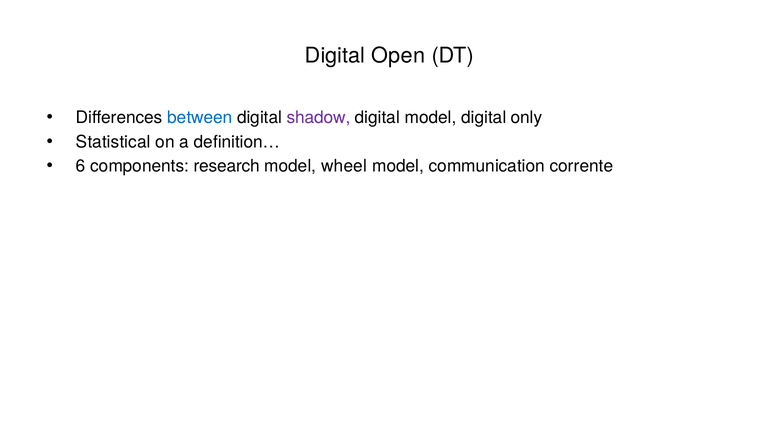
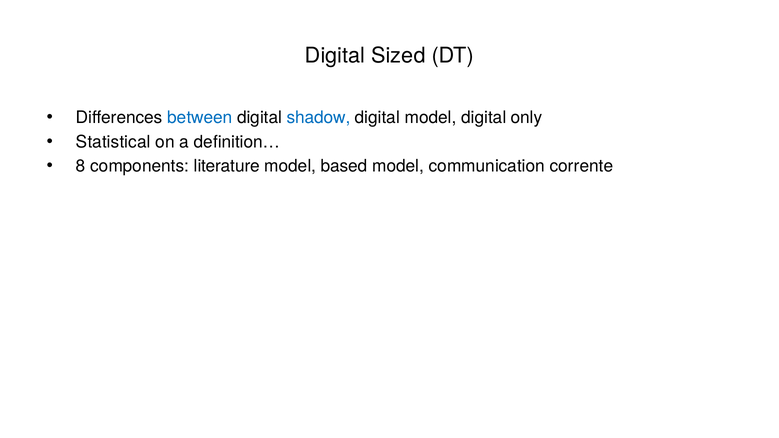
Open: Open -> Sized
shadow colour: purple -> blue
6: 6 -> 8
research: research -> literature
wheel: wheel -> based
